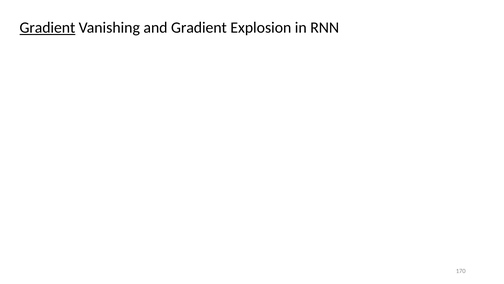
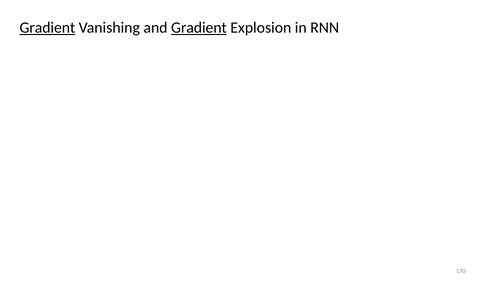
Gradient at (199, 28) underline: none -> present
